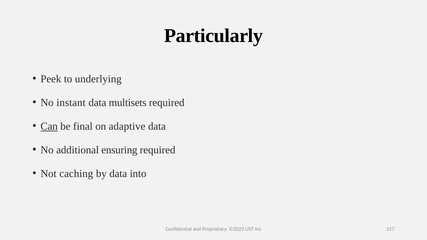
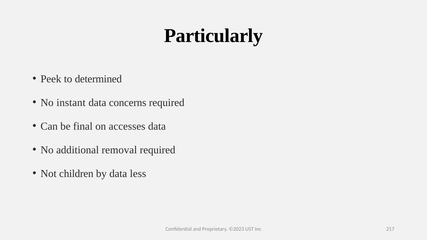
underlying: underlying -> determined
multisets: multisets -> concerns
Can underline: present -> none
adaptive: adaptive -> accesses
ensuring: ensuring -> removal
caching: caching -> children
into: into -> less
